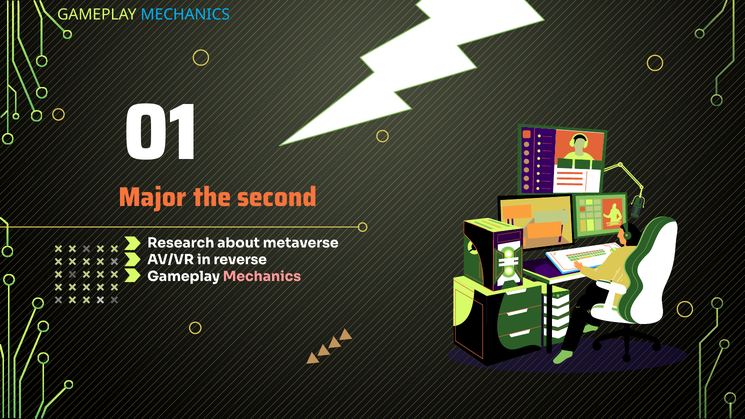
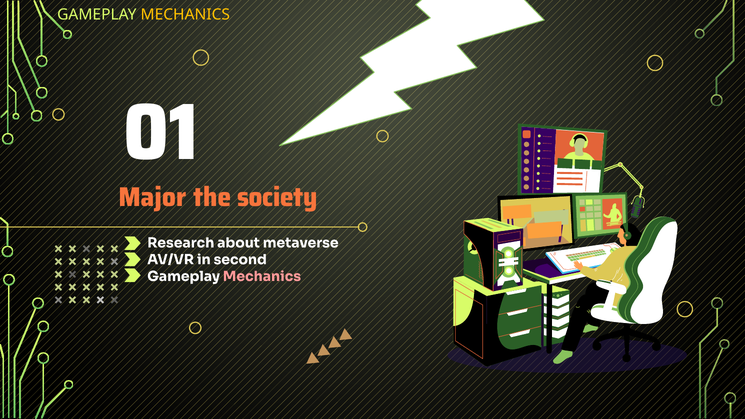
MECHANICS at (185, 15) colour: light blue -> yellow
second: second -> society
reverse: reverse -> second
